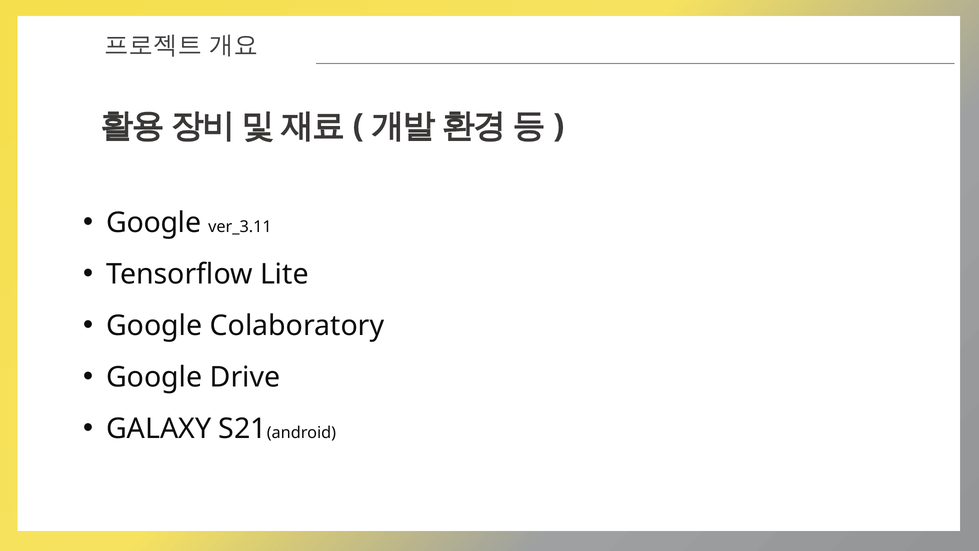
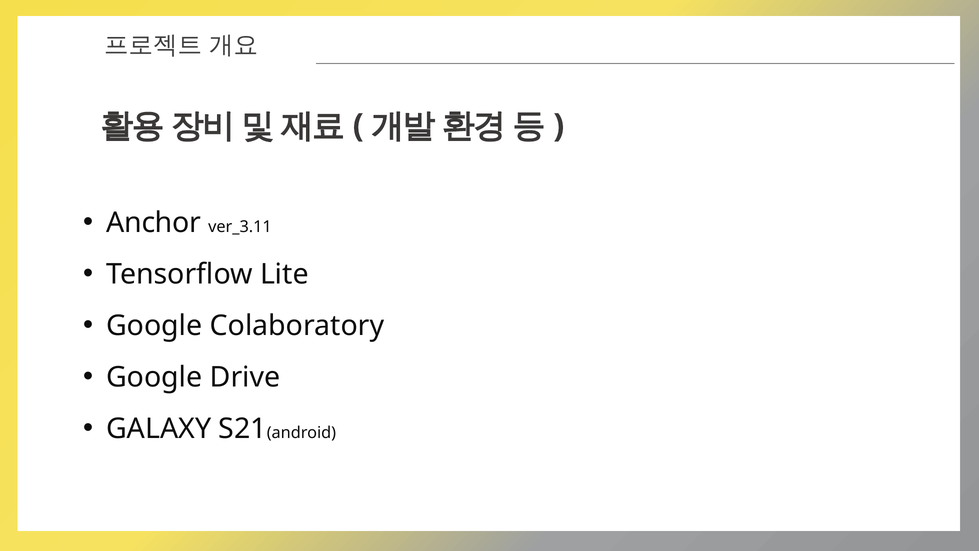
Google at (154, 223): Google -> Anchor
